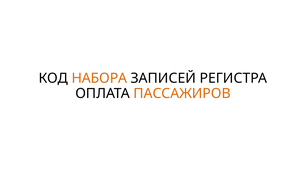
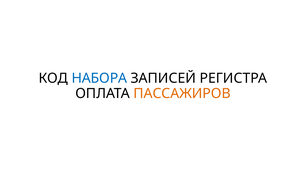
НАБОРА colour: orange -> blue
